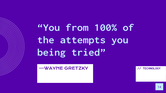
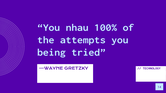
from: from -> nhau
